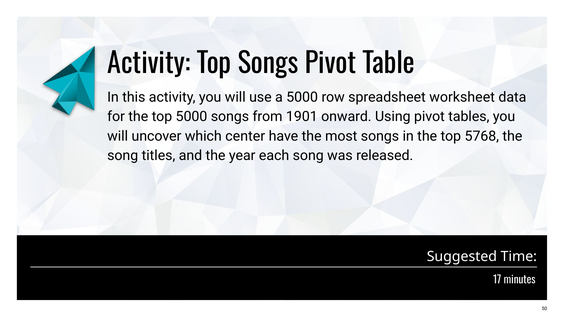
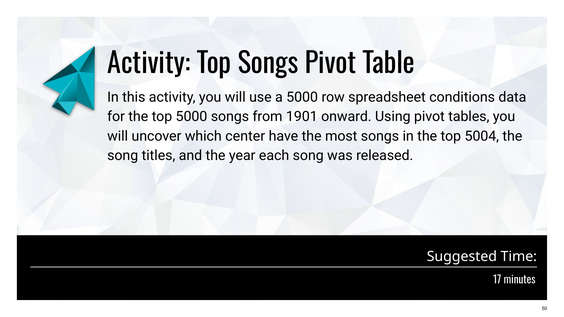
worksheet: worksheet -> conditions
5768: 5768 -> 5004
